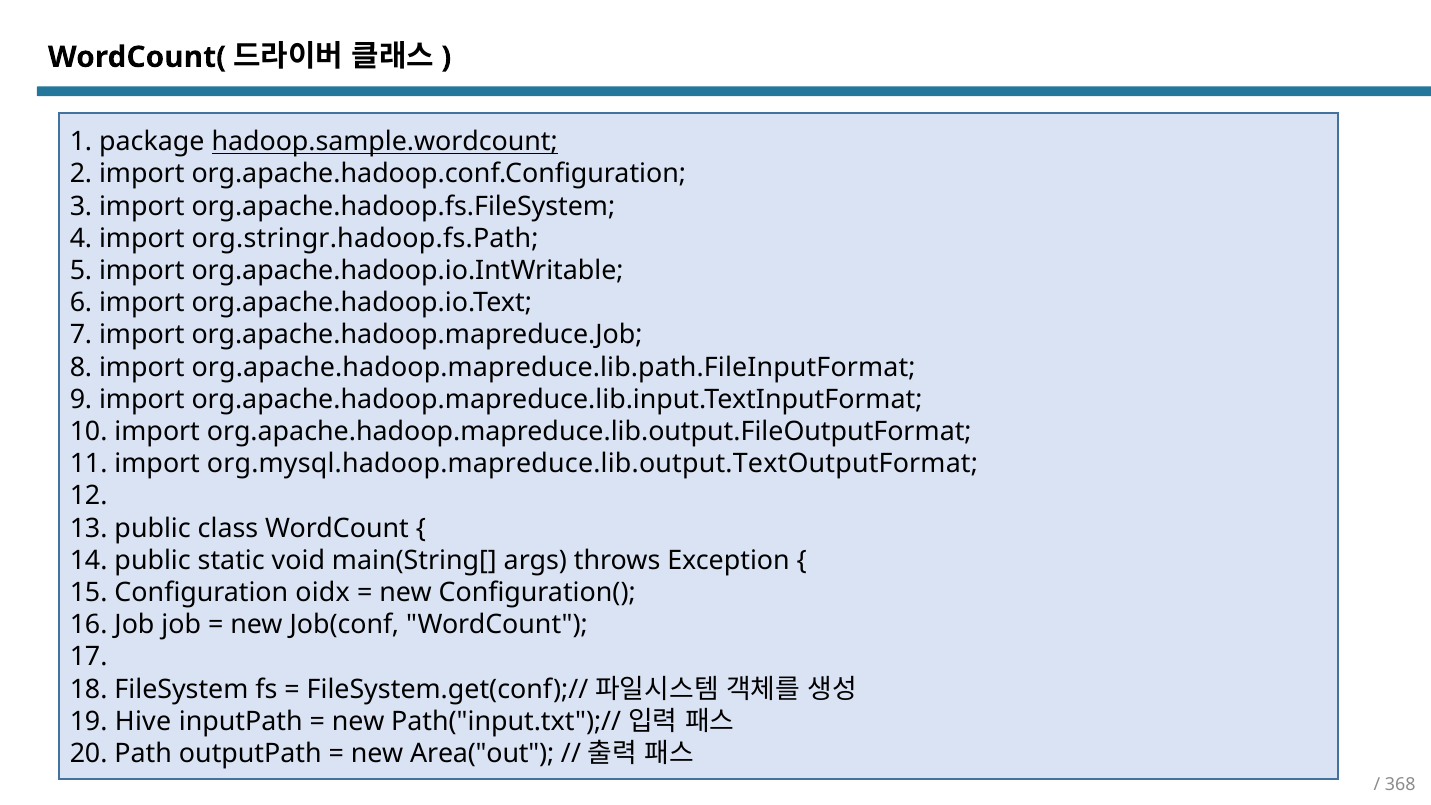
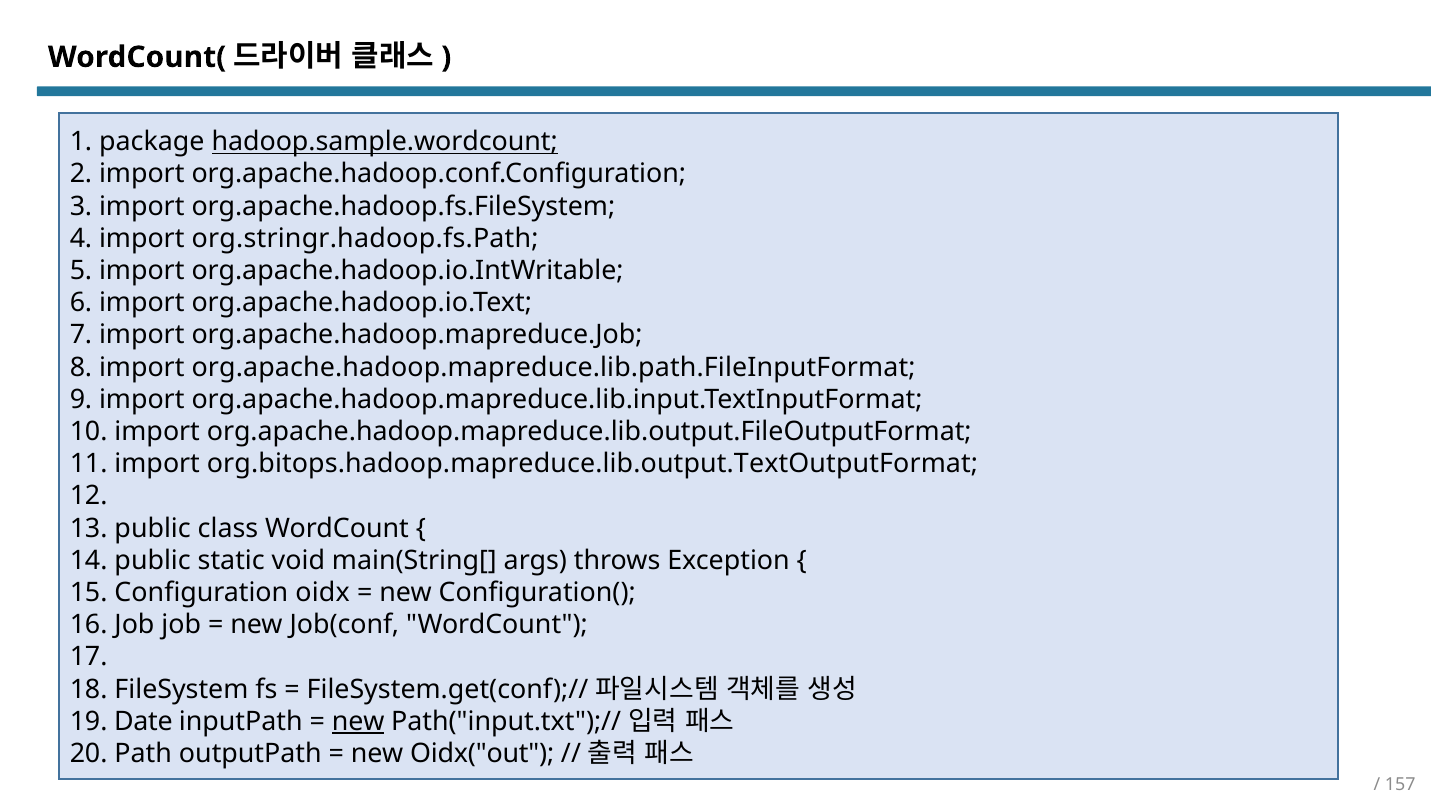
org.mysql.hadoop.mapreduce.lib.output.TextOutputFormat: org.mysql.hadoop.mapreduce.lib.output.TextOutputFormat -> org.bitops.hadoop.mapreduce.lib.output.TextOutputFormat
Hive: Hive -> Date
new at (358, 721) underline: none -> present
Area("out: Area("out -> Oidx("out
368: 368 -> 157
